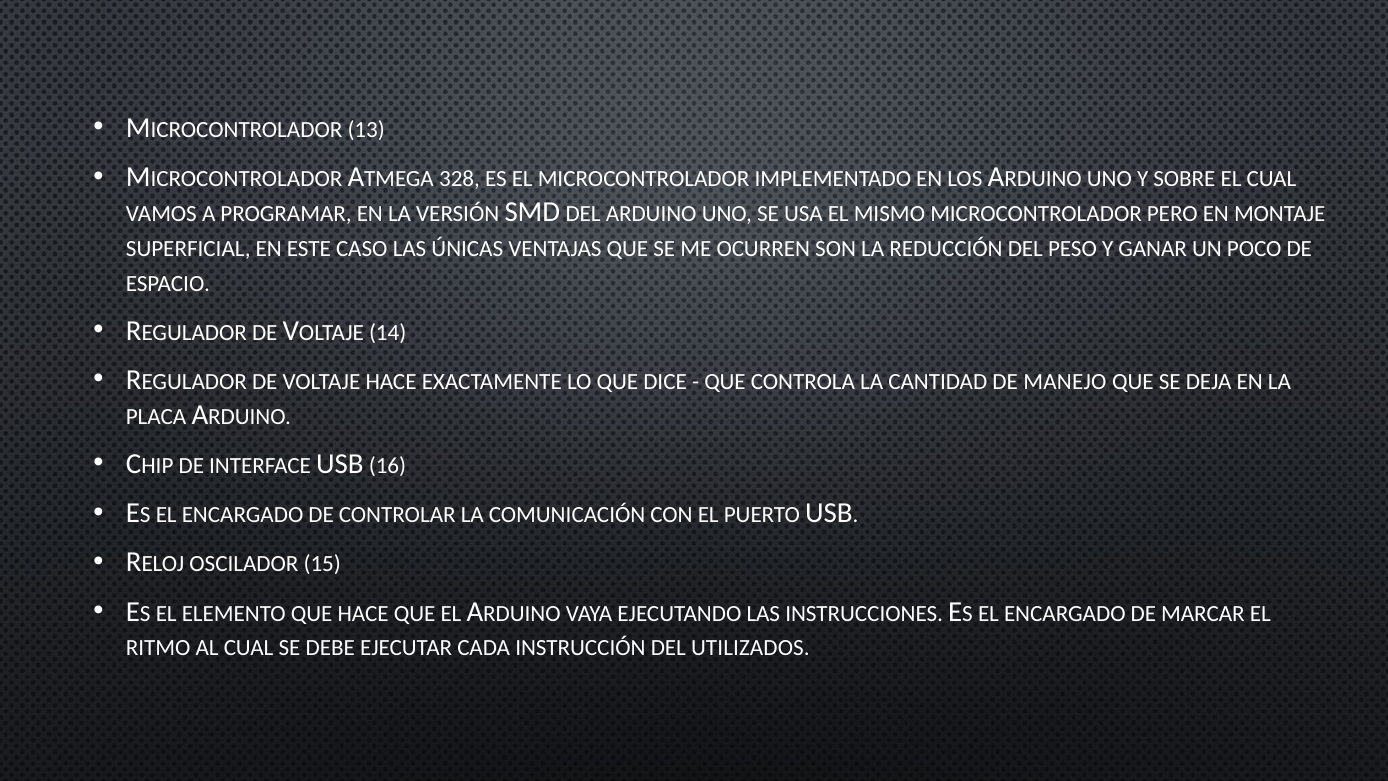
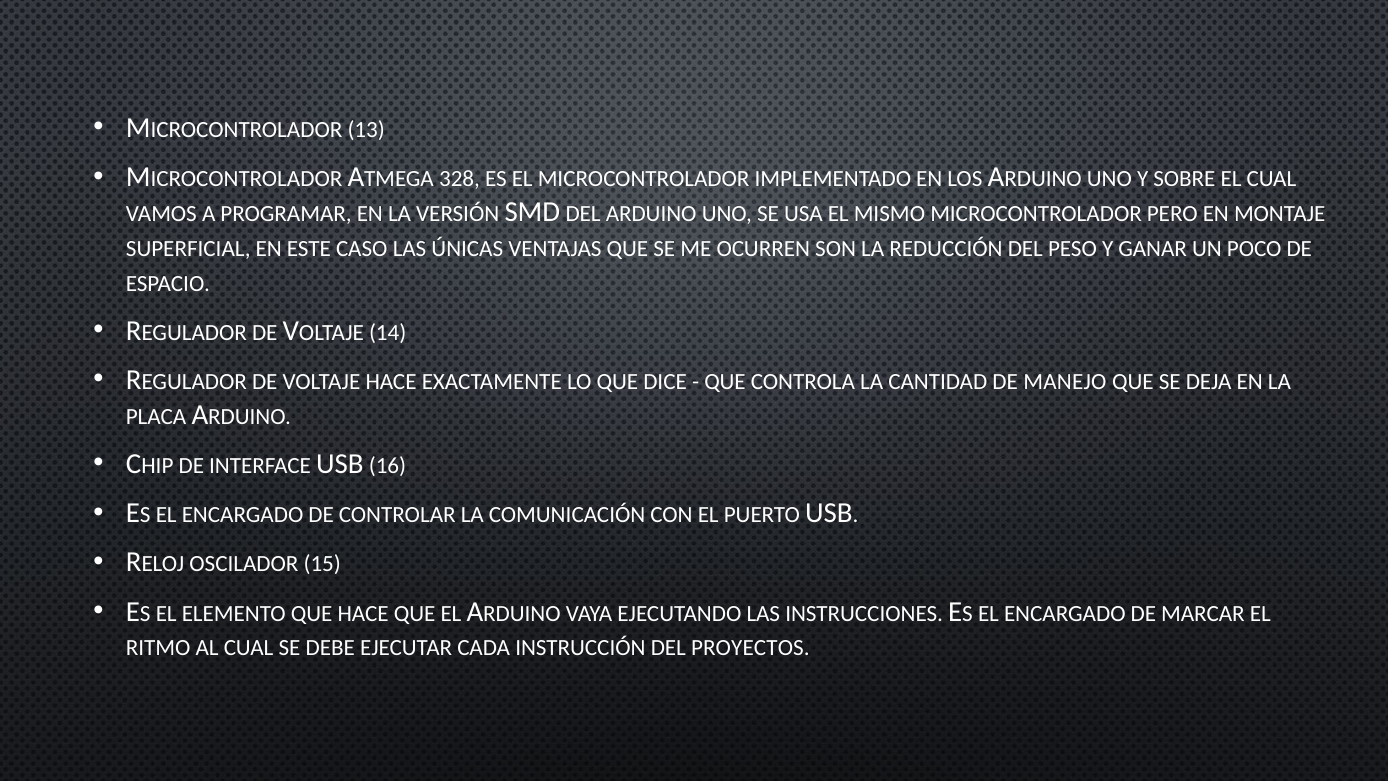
UTILIZADOS: UTILIZADOS -> PROYECTOS
